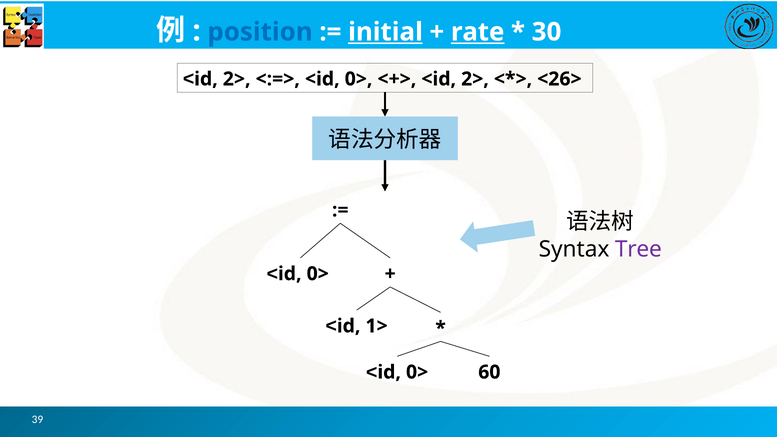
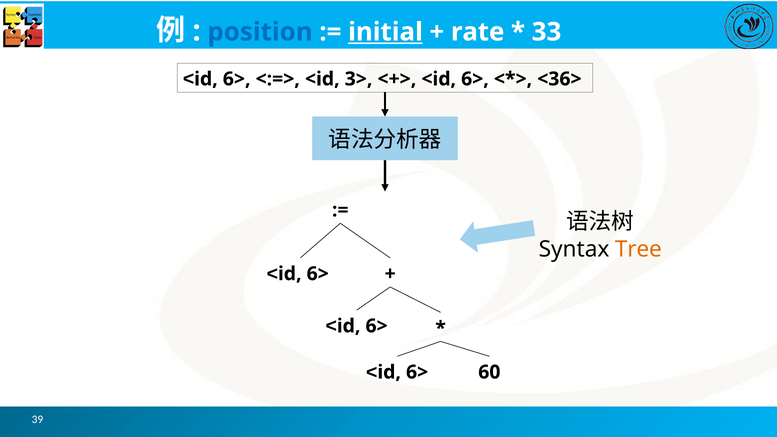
rate underline: present -> none
30: 30 -> 33
2> at (237, 79): 2> -> 6>
<id 0>: 0> -> 3>
<id 2>: 2> -> 6>
<26>: <26> -> <36>
Tree colour: purple -> orange
0> at (318, 274): 0> -> 6>
1> at (377, 326): 1> -> 6>
0> at (417, 372): 0> -> 6>
